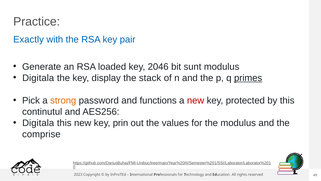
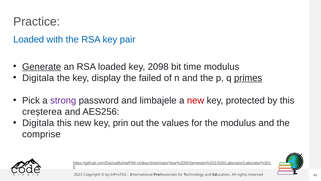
Exactly at (29, 39): Exactly -> Loaded
Generate underline: none -> present
2046: 2046 -> 2098
sunt: sunt -> time
stack: stack -> failed
strong colour: orange -> purple
functions: functions -> limbajele
continutul: continutul -> creșterea
